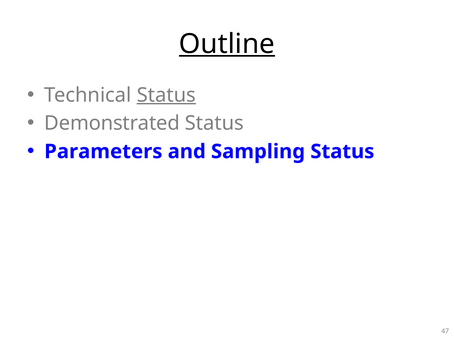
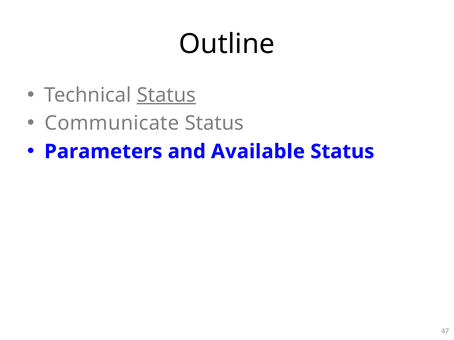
Outline underline: present -> none
Demonstrated: Demonstrated -> Communicate
Sampling: Sampling -> Available
